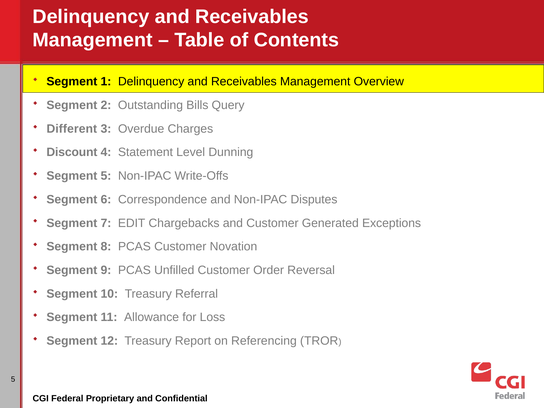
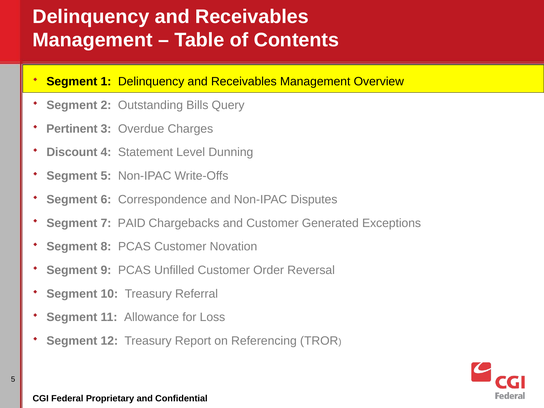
Different: Different -> Pertinent
EDIT: EDIT -> PAID
